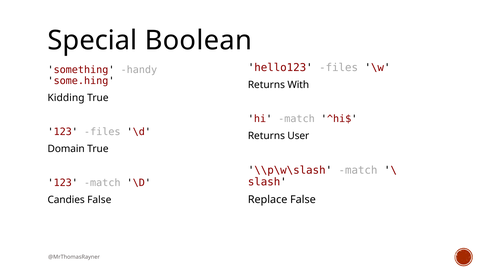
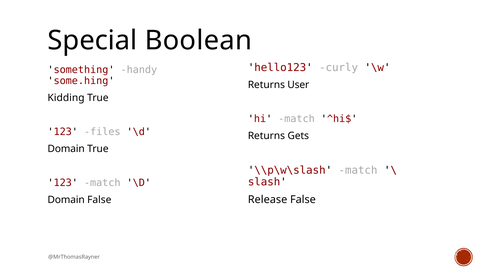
hello123 files: files -> curly
With: With -> User
User: User -> Gets
Replace: Replace -> Release
Candies at (66, 200): Candies -> Domain
